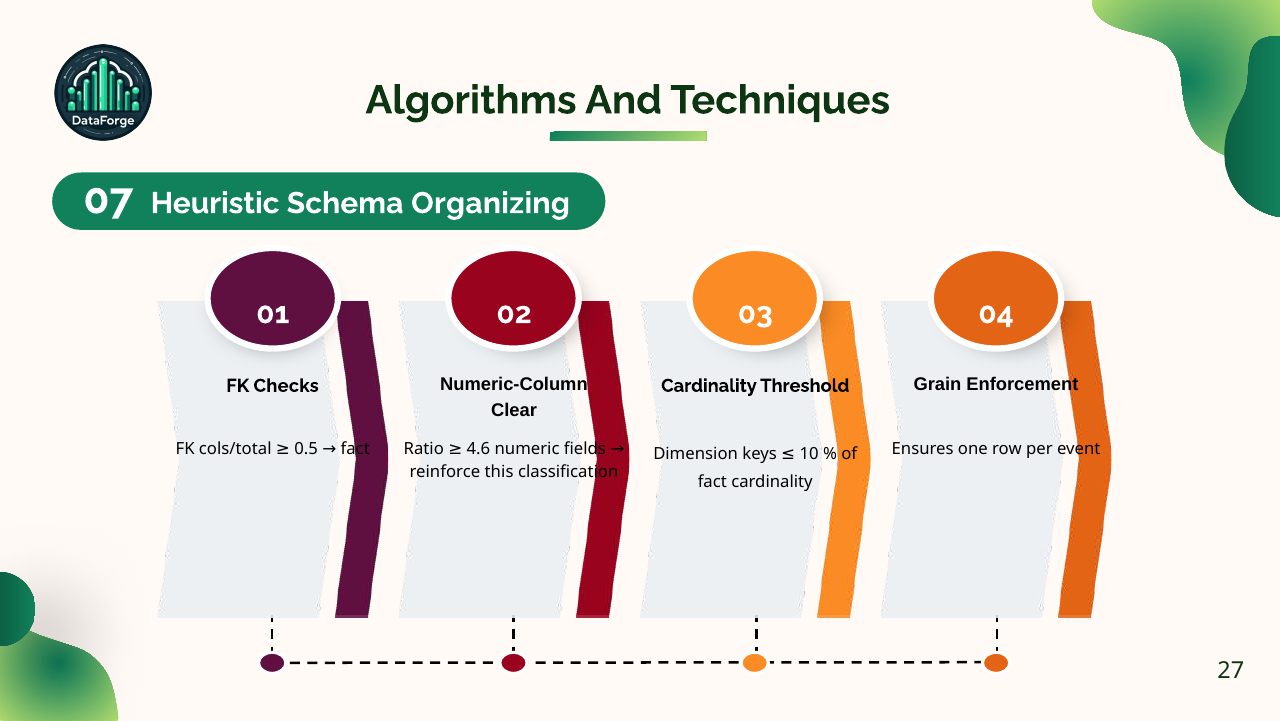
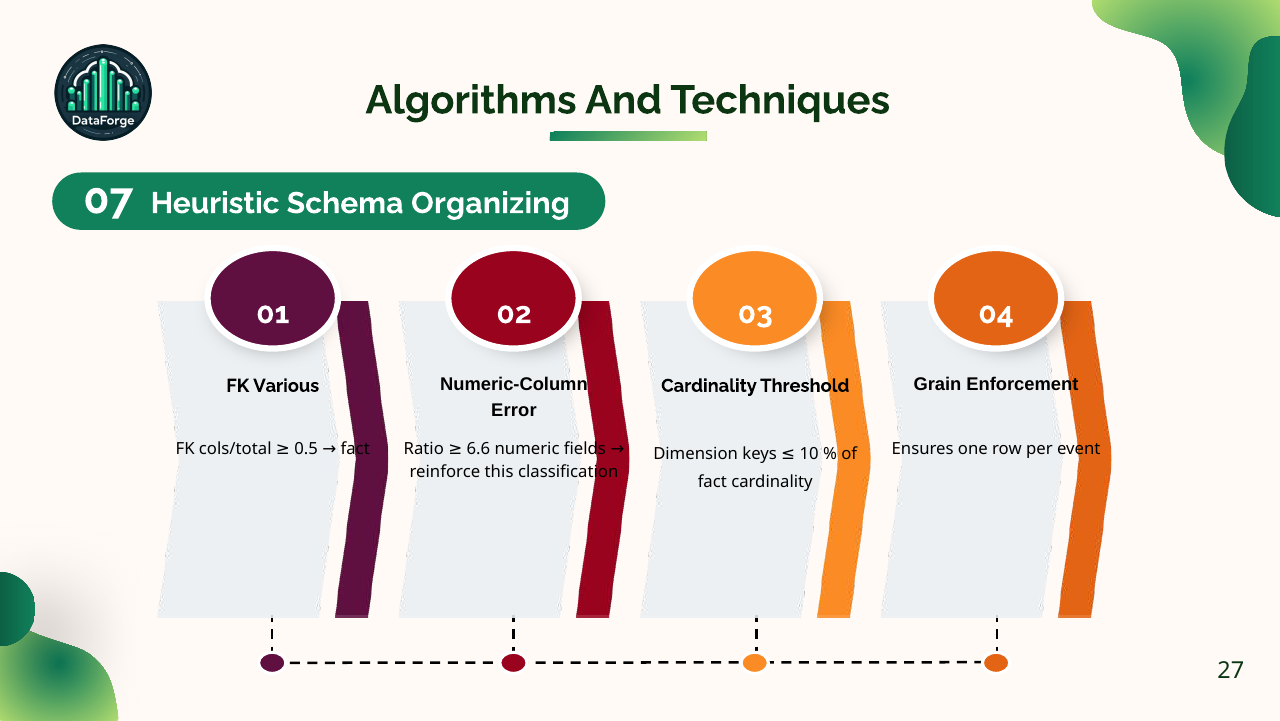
Checks: Checks -> Various
Clear: Clear -> Error
4.6: 4.6 -> 6.6
